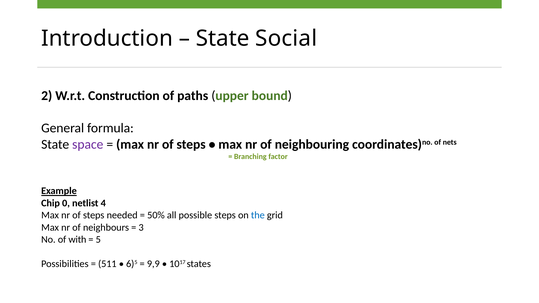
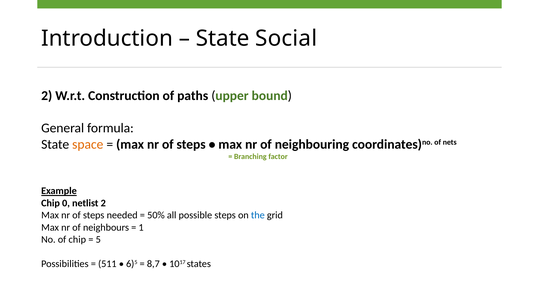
space colour: purple -> orange
netlist 4: 4 -> 2
3: 3 -> 1
of with: with -> chip
9,9: 9,9 -> 8,7
